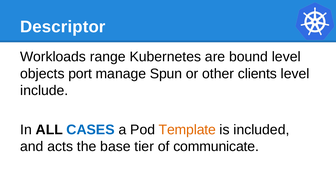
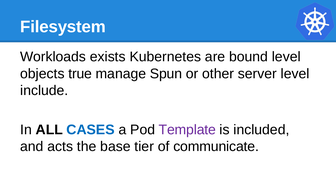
Descriptor: Descriptor -> Filesystem
range: range -> exists
port: port -> true
clients: clients -> server
Template colour: orange -> purple
